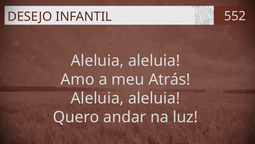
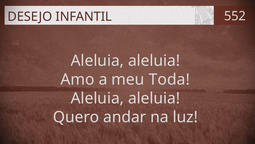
Atrás: Atrás -> Toda
